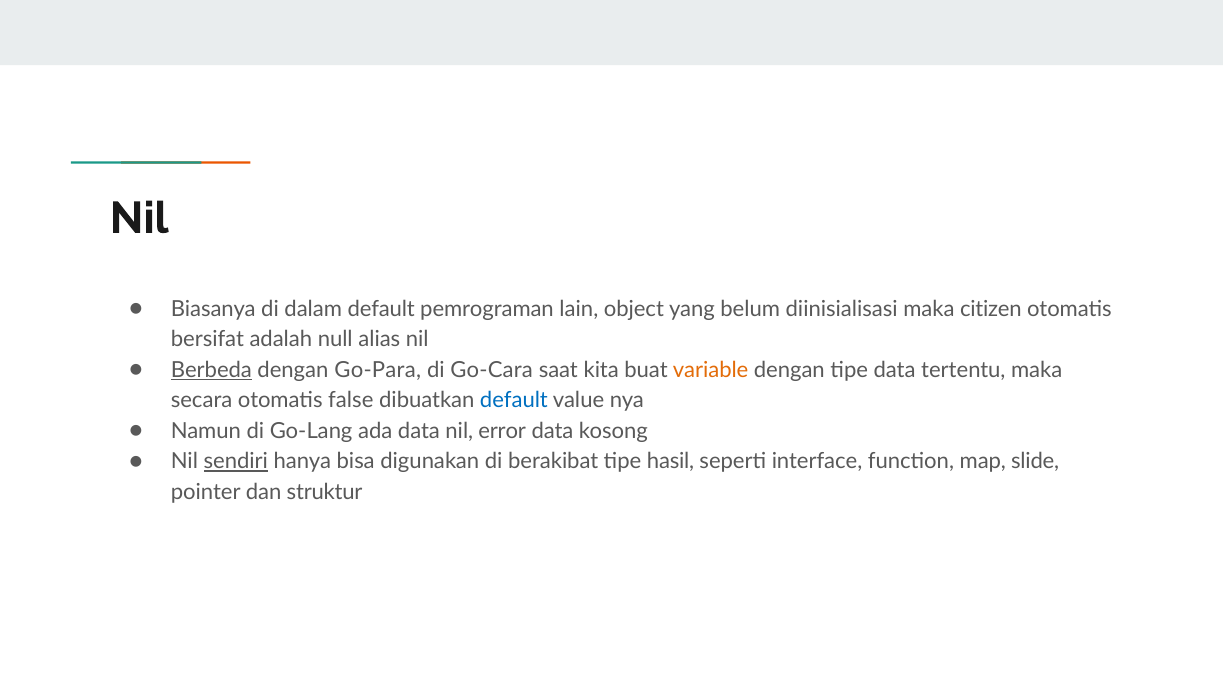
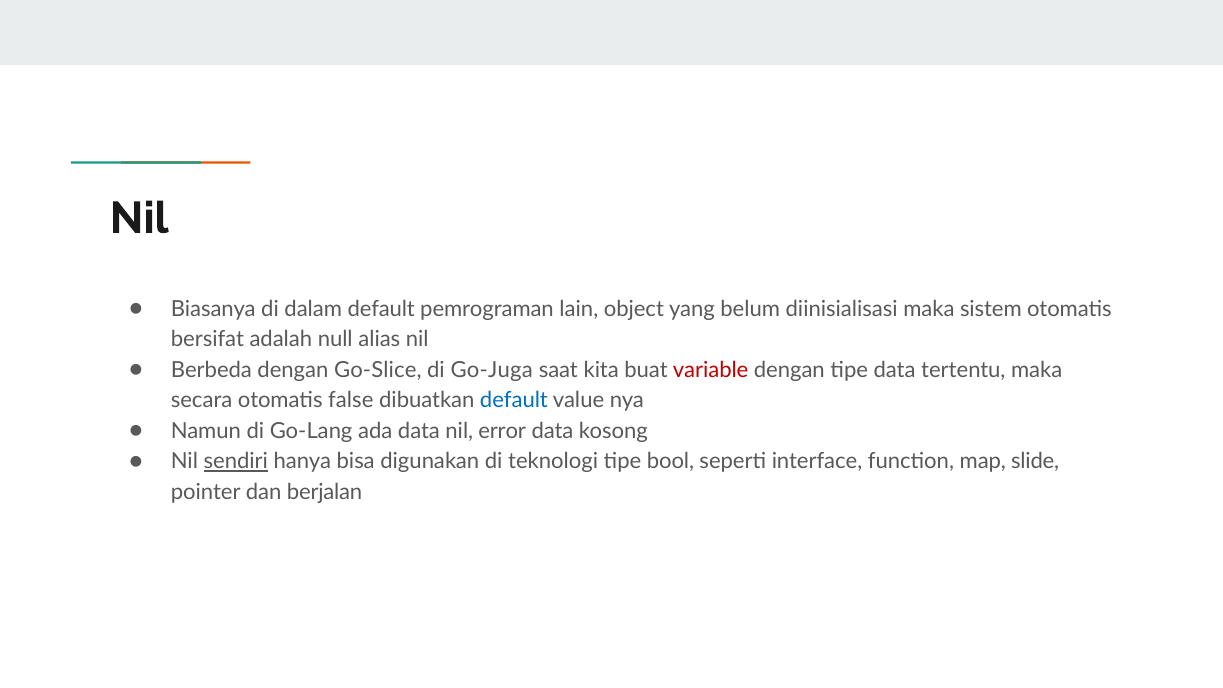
citizen: citizen -> sistem
Berbeda underline: present -> none
Go-Para: Go-Para -> Go-Slice
Go-Cara: Go-Cara -> Go-Juga
variable colour: orange -> red
berakibat: berakibat -> teknologi
hasil: hasil -> bool
struktur: struktur -> berjalan
